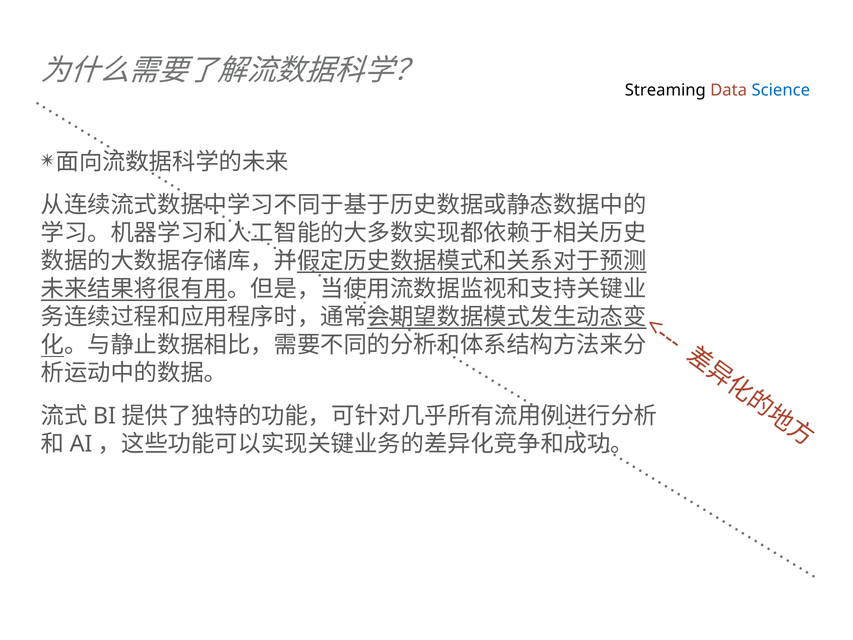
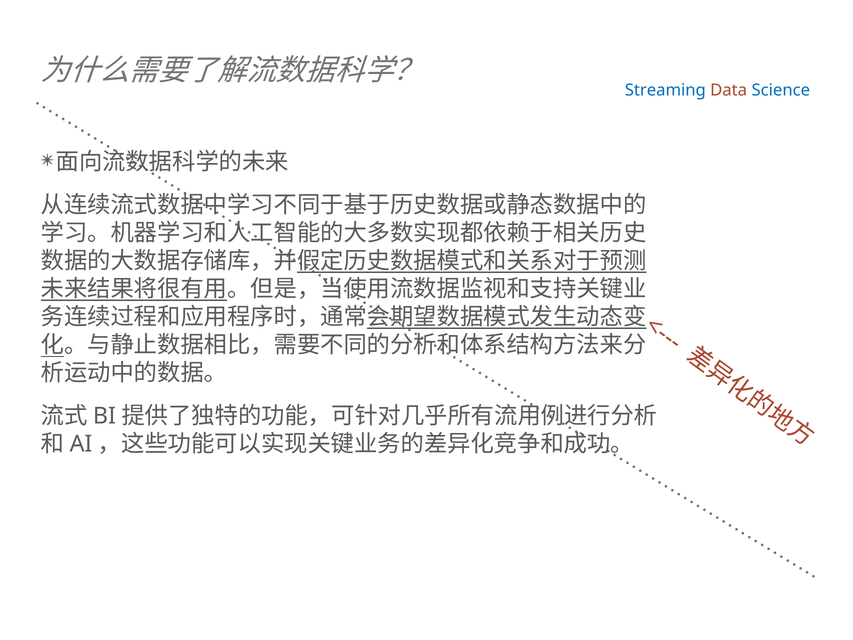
Streaming colour: black -> blue
